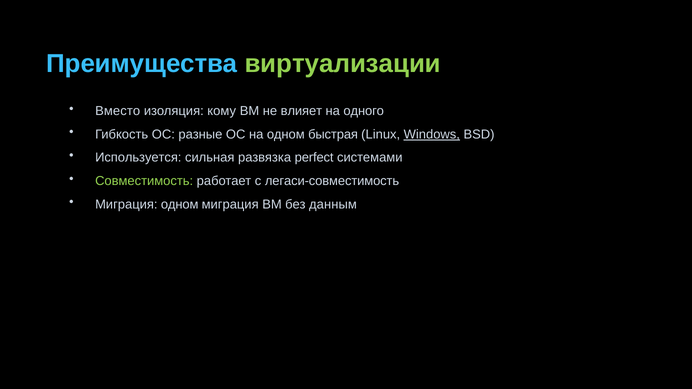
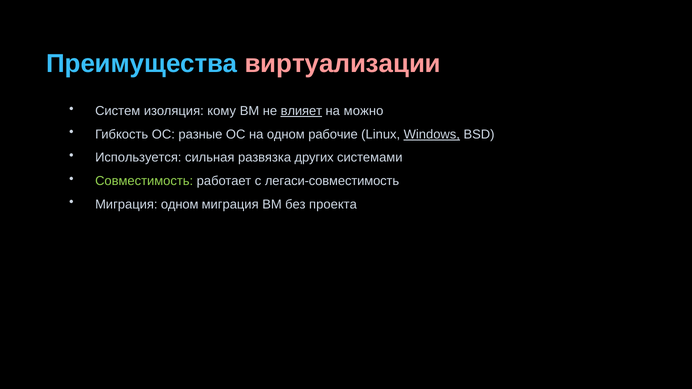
виртуализации colour: light green -> pink
Вместо: Вместо -> Систем
влияет underline: none -> present
одного: одного -> можно
быстрая: быстрая -> рабочие
perfect: perfect -> других
данным: данным -> проекта
